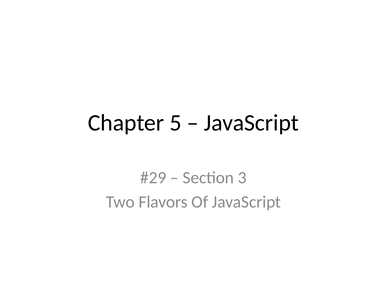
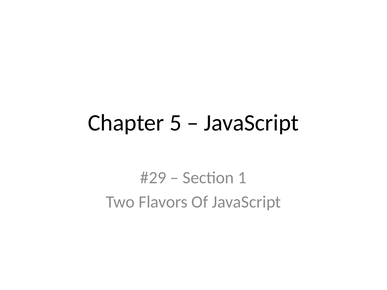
3: 3 -> 1
